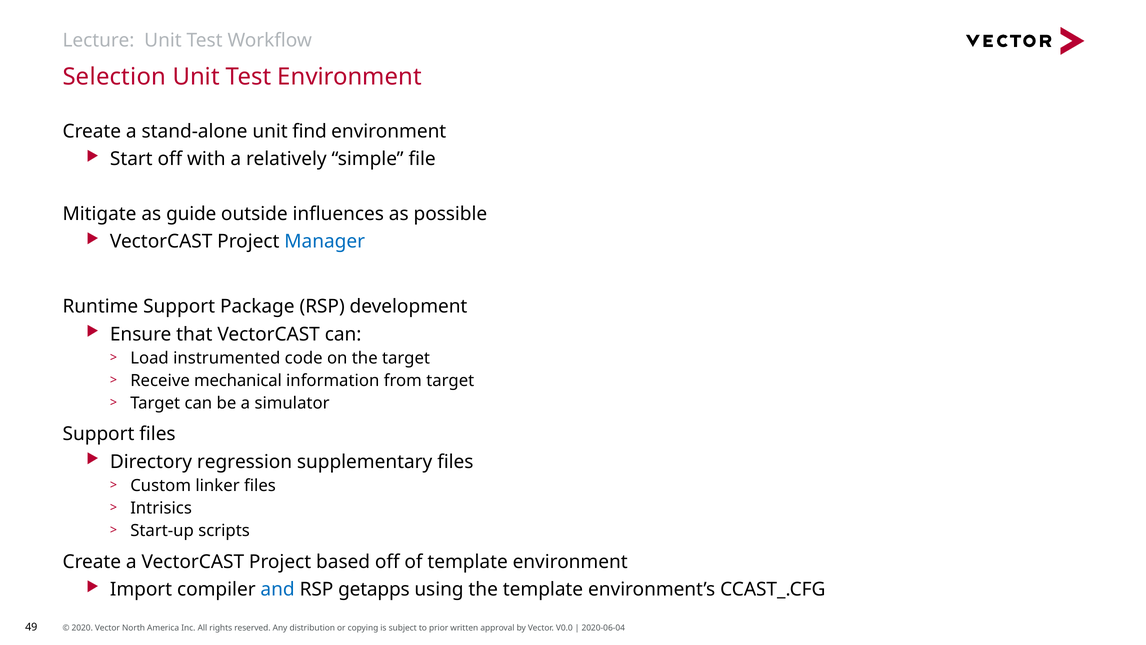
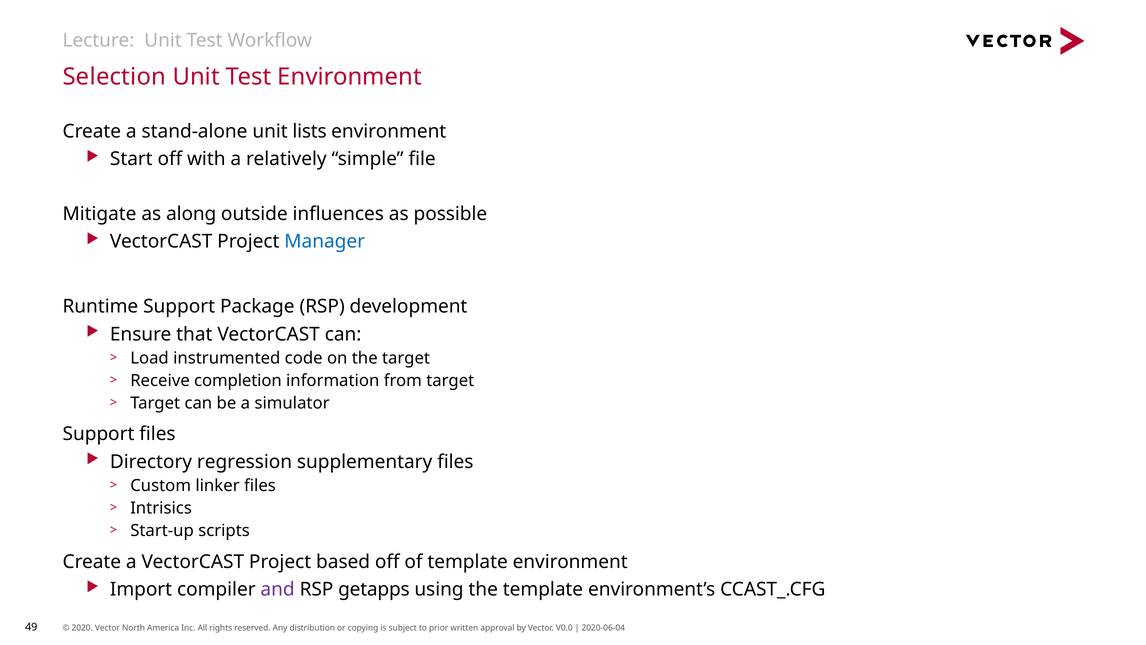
find: find -> lists
guide: guide -> along
mechanical: mechanical -> completion
and colour: blue -> purple
